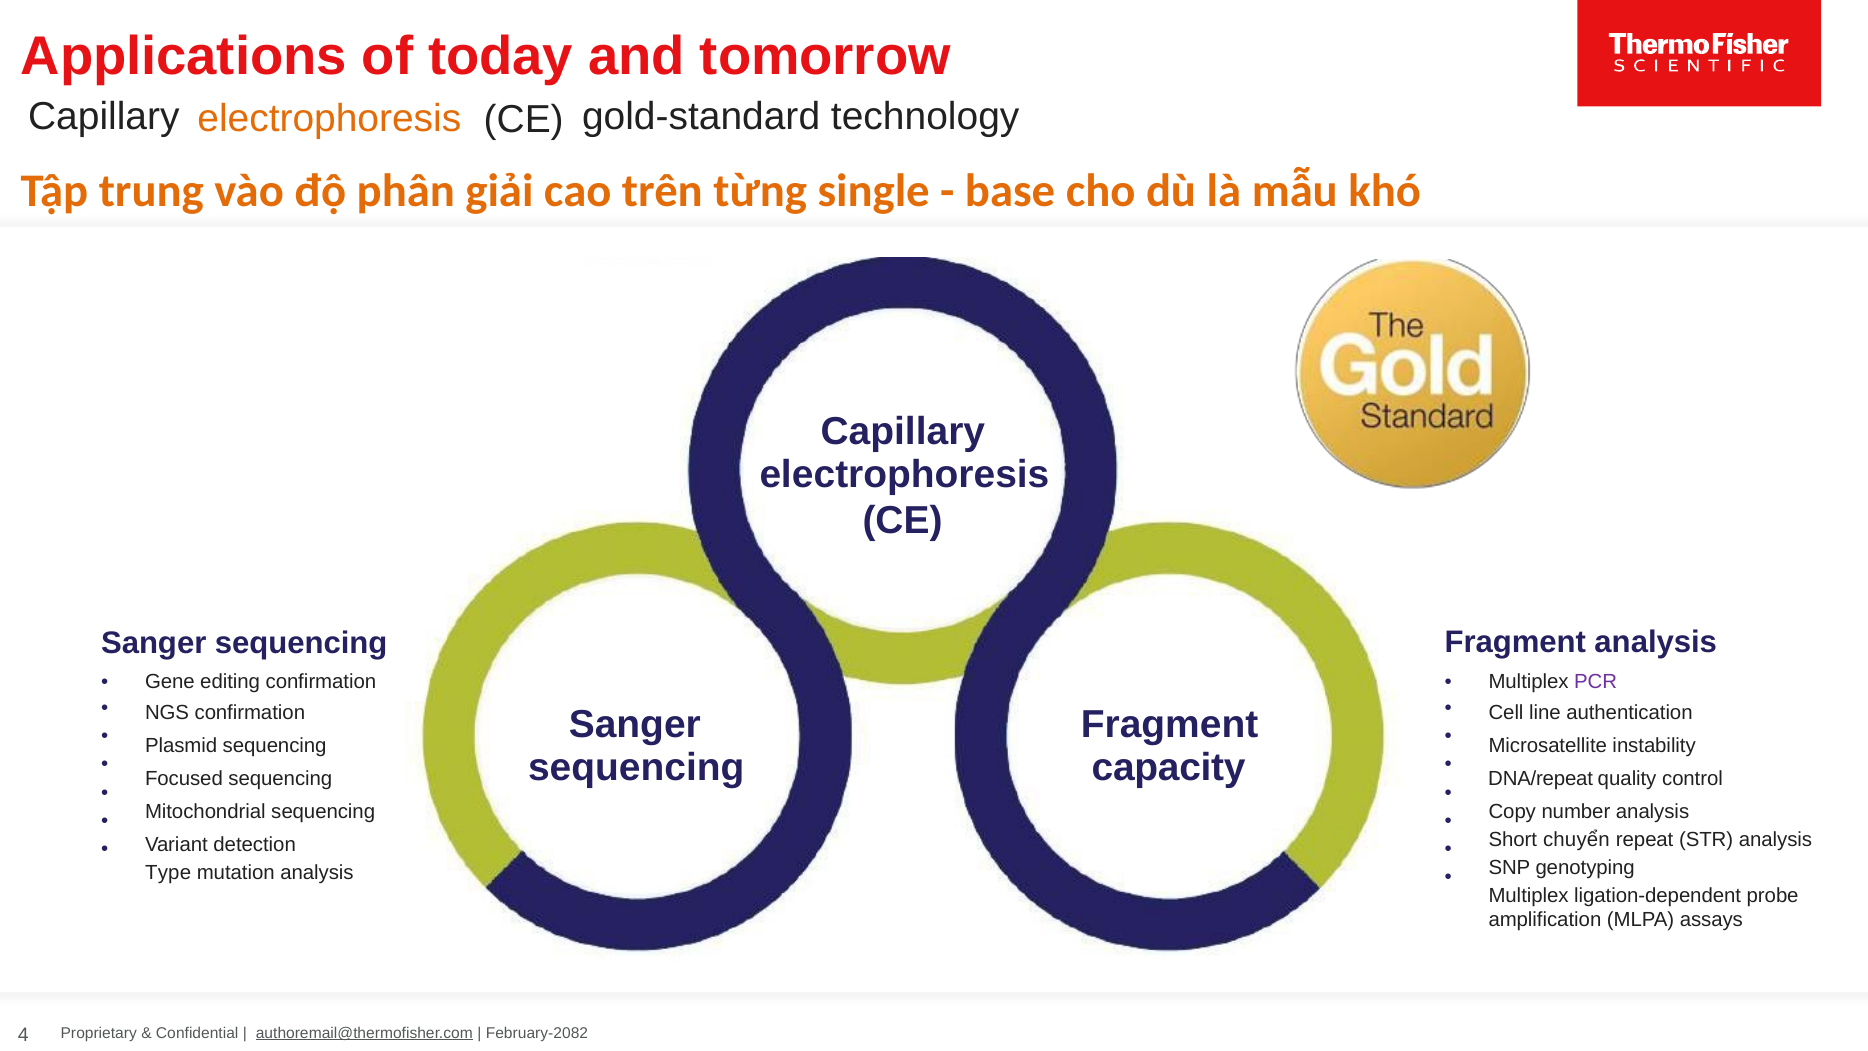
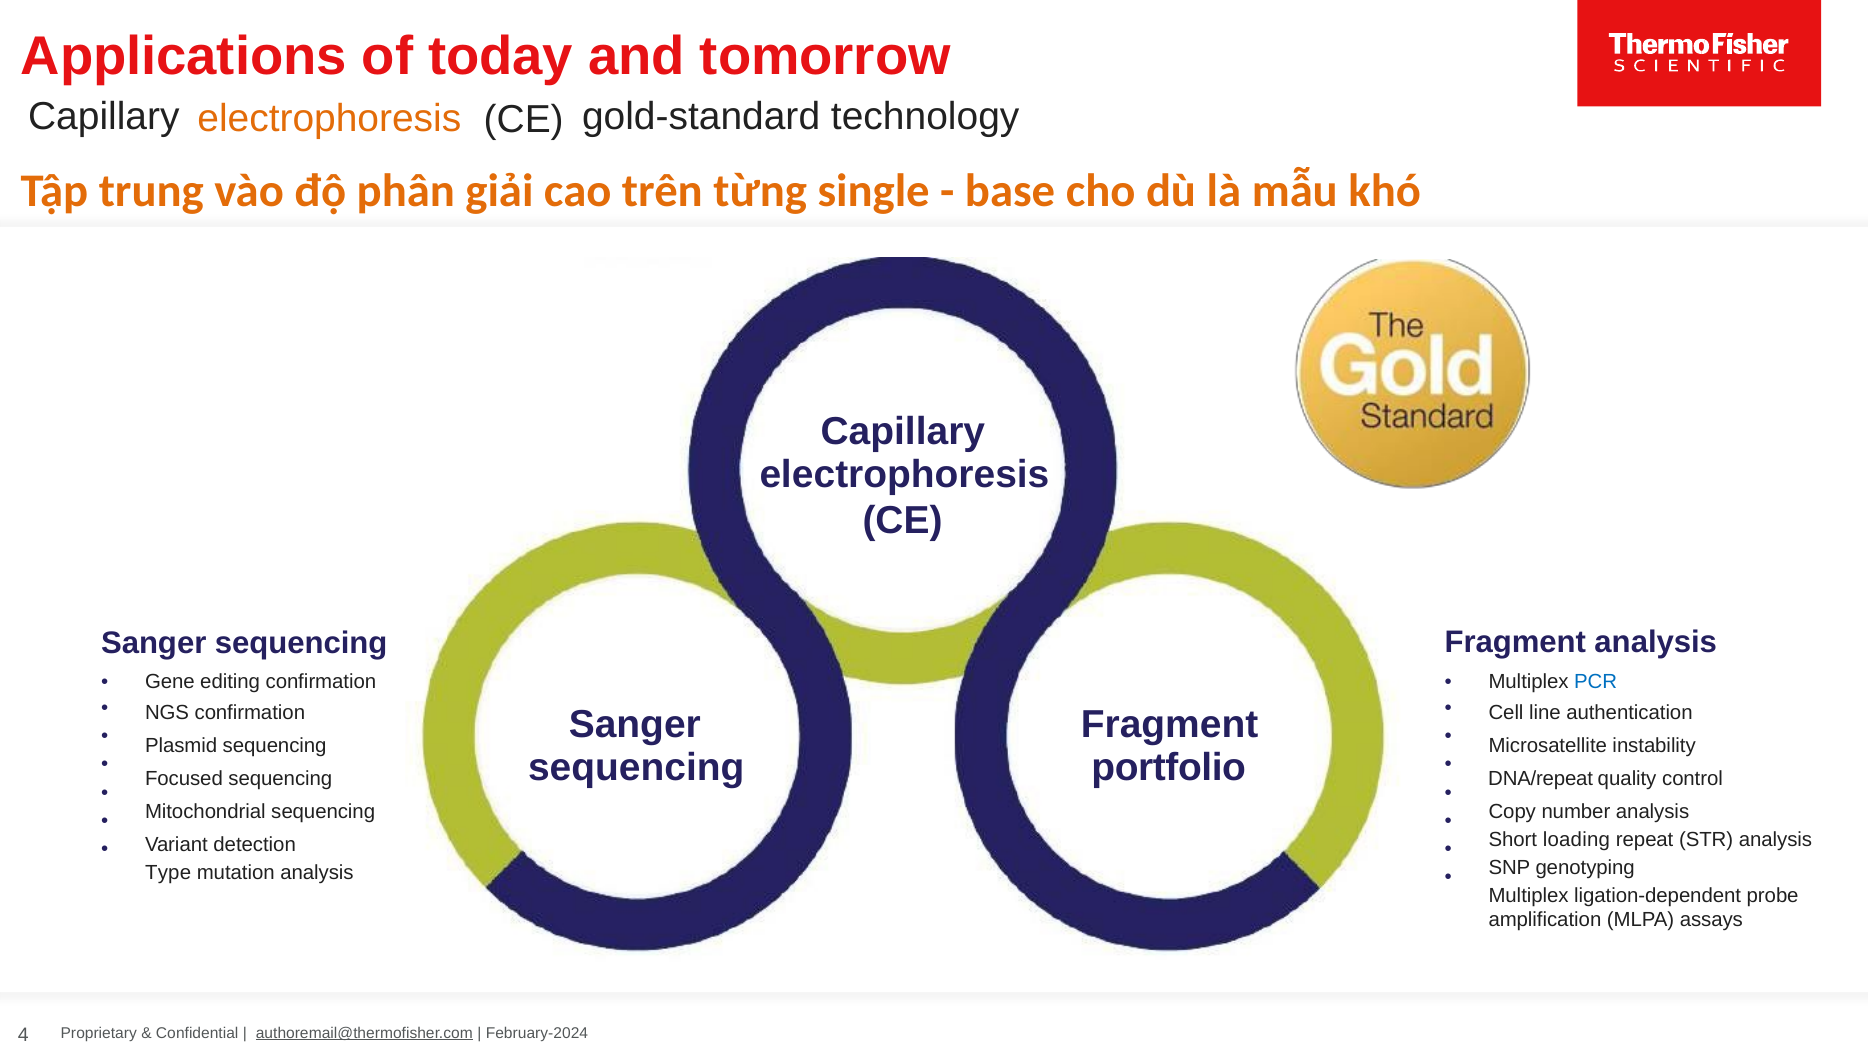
PCR colour: purple -> blue
capacity: capacity -> portfolio
chuyển: chuyển -> loading
February-2082: February-2082 -> February-2024
